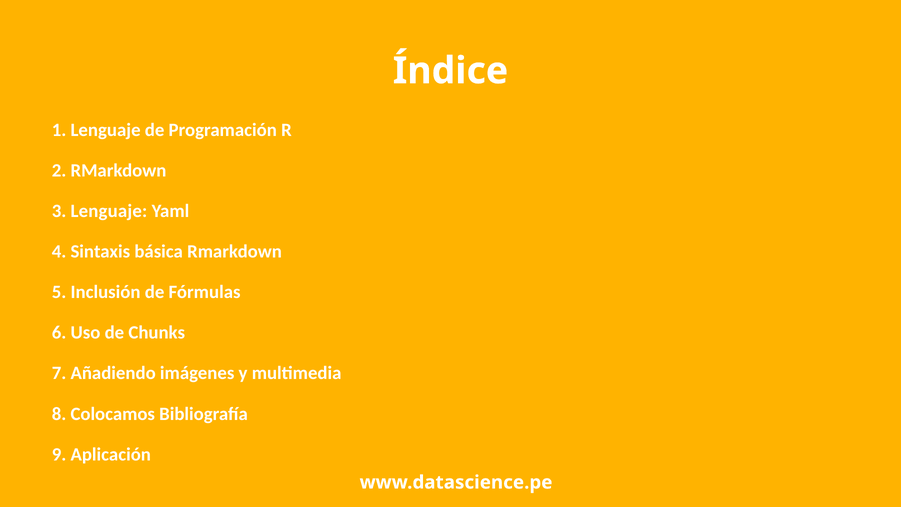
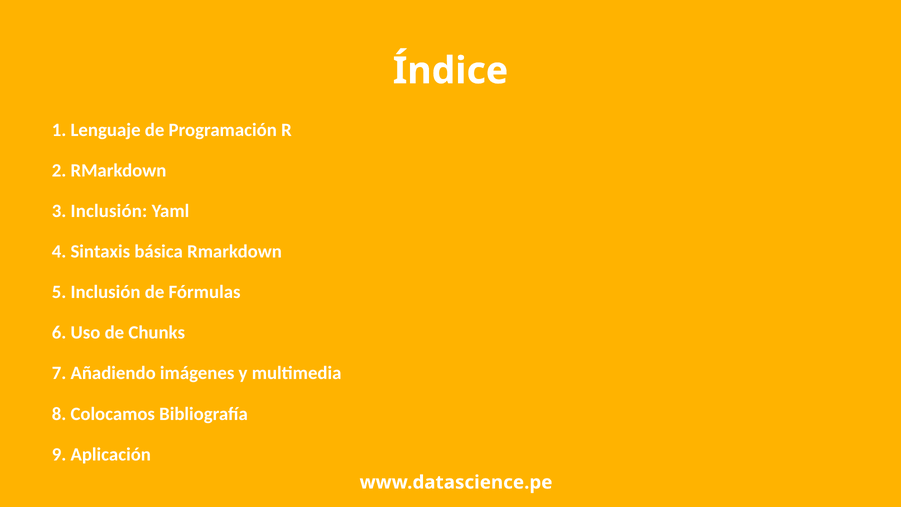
3 Lenguaje: Lenguaje -> Inclusión
